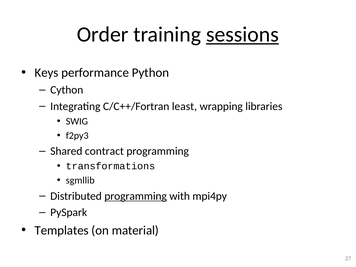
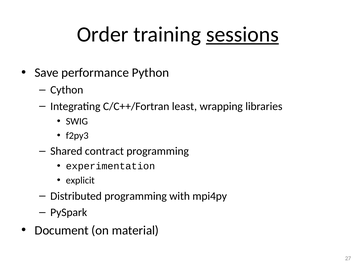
Keys: Keys -> Save
transformations: transformations -> experimentation
sgmllib: sgmllib -> explicit
programming at (136, 196) underline: present -> none
Templates: Templates -> Document
